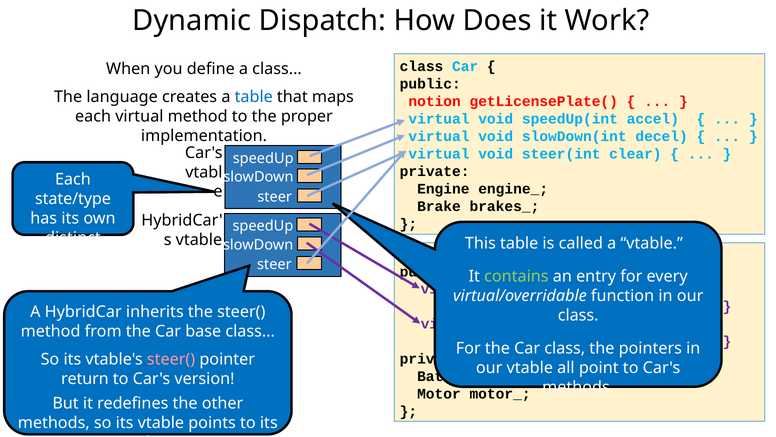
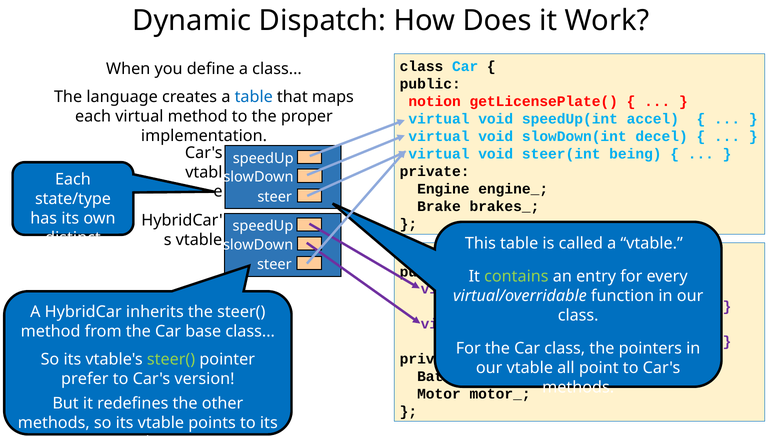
clear: clear -> being
steer( at (171, 359) colour: pink -> light green
return: return -> prefer
